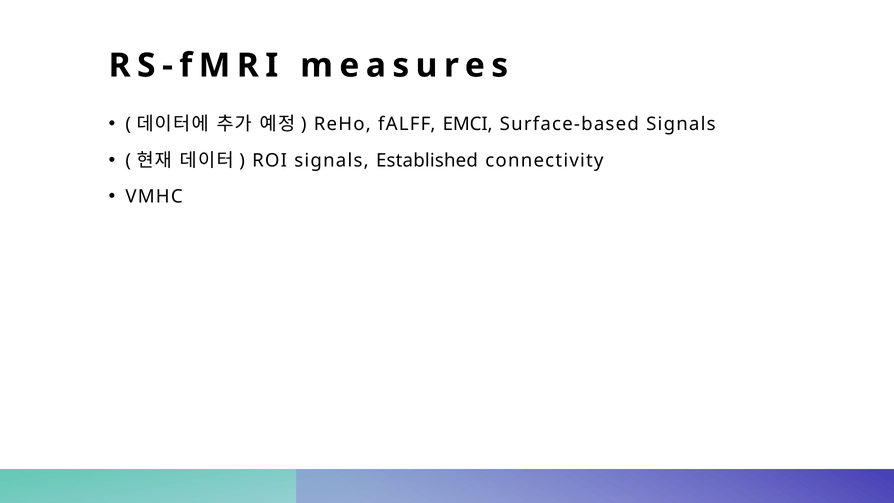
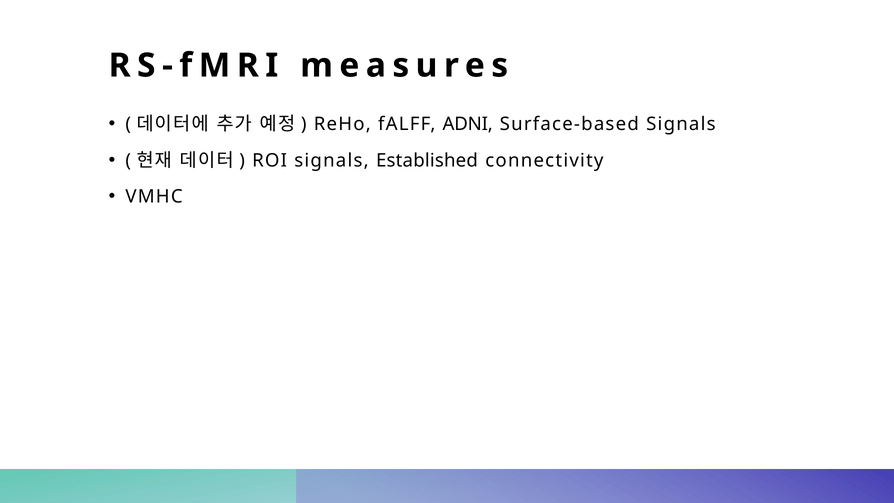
EMCI: EMCI -> ADNI
